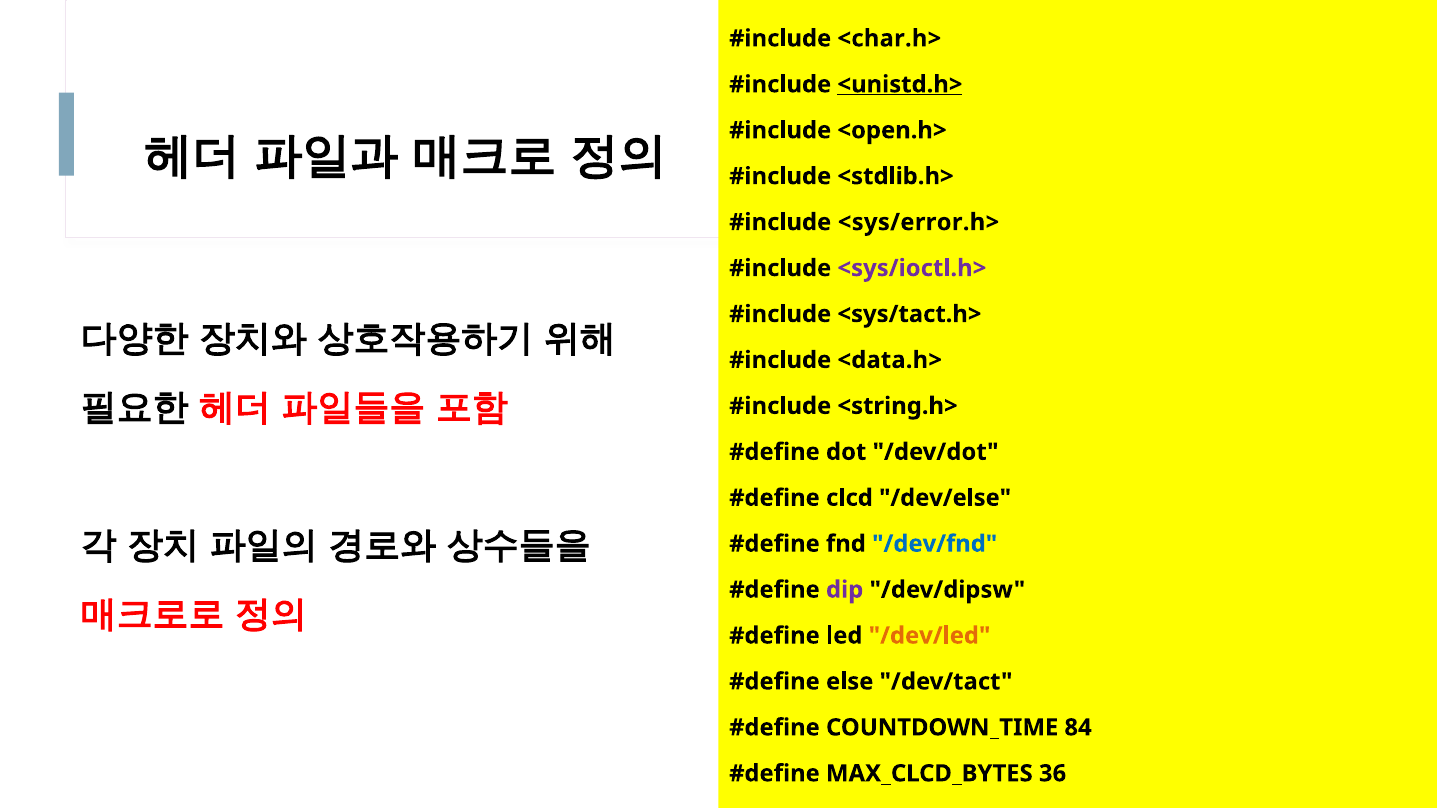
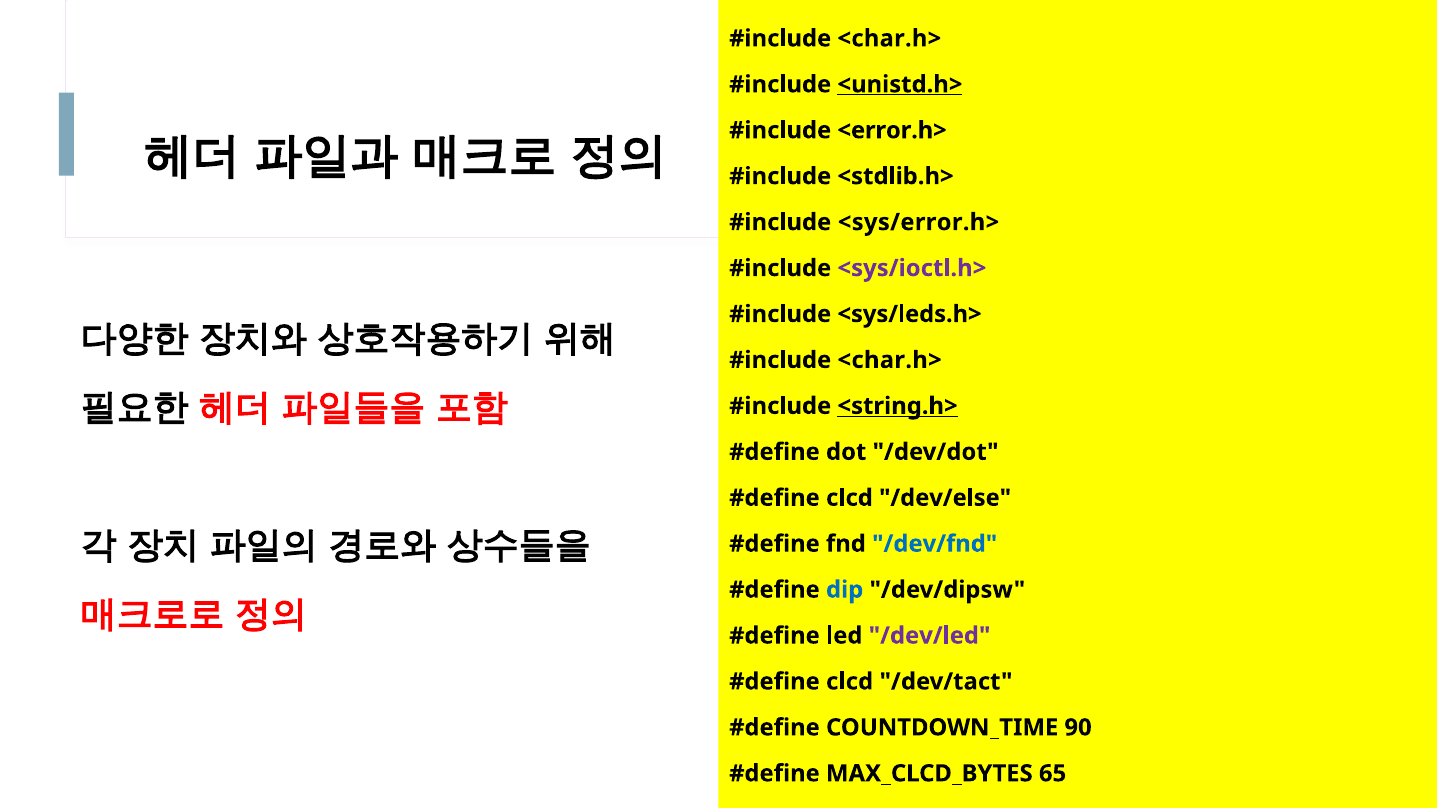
<open.h>: <open.h> -> <error.h>
<sys/tact.h>: <sys/tact.h> -> <sys/leds.h>
<data.h> at (890, 360): <data.h> -> <char.h>
<string.h> underline: none -> present
dip colour: purple -> blue
/dev/led colour: orange -> purple
else at (850, 682): else -> clcd
84: 84 -> 90
36: 36 -> 65
